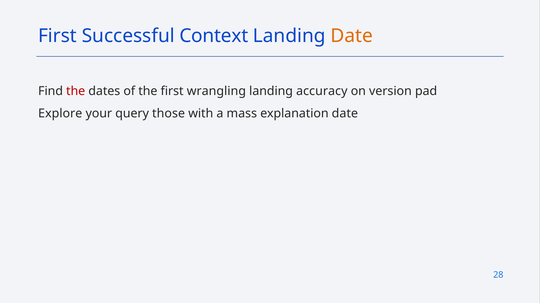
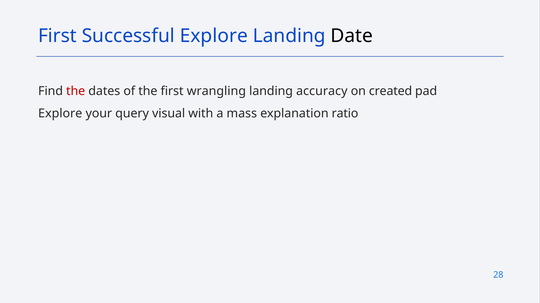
Successful Context: Context -> Explore
Date at (352, 36) colour: orange -> black
version: version -> created
those: those -> visual
explanation date: date -> ratio
